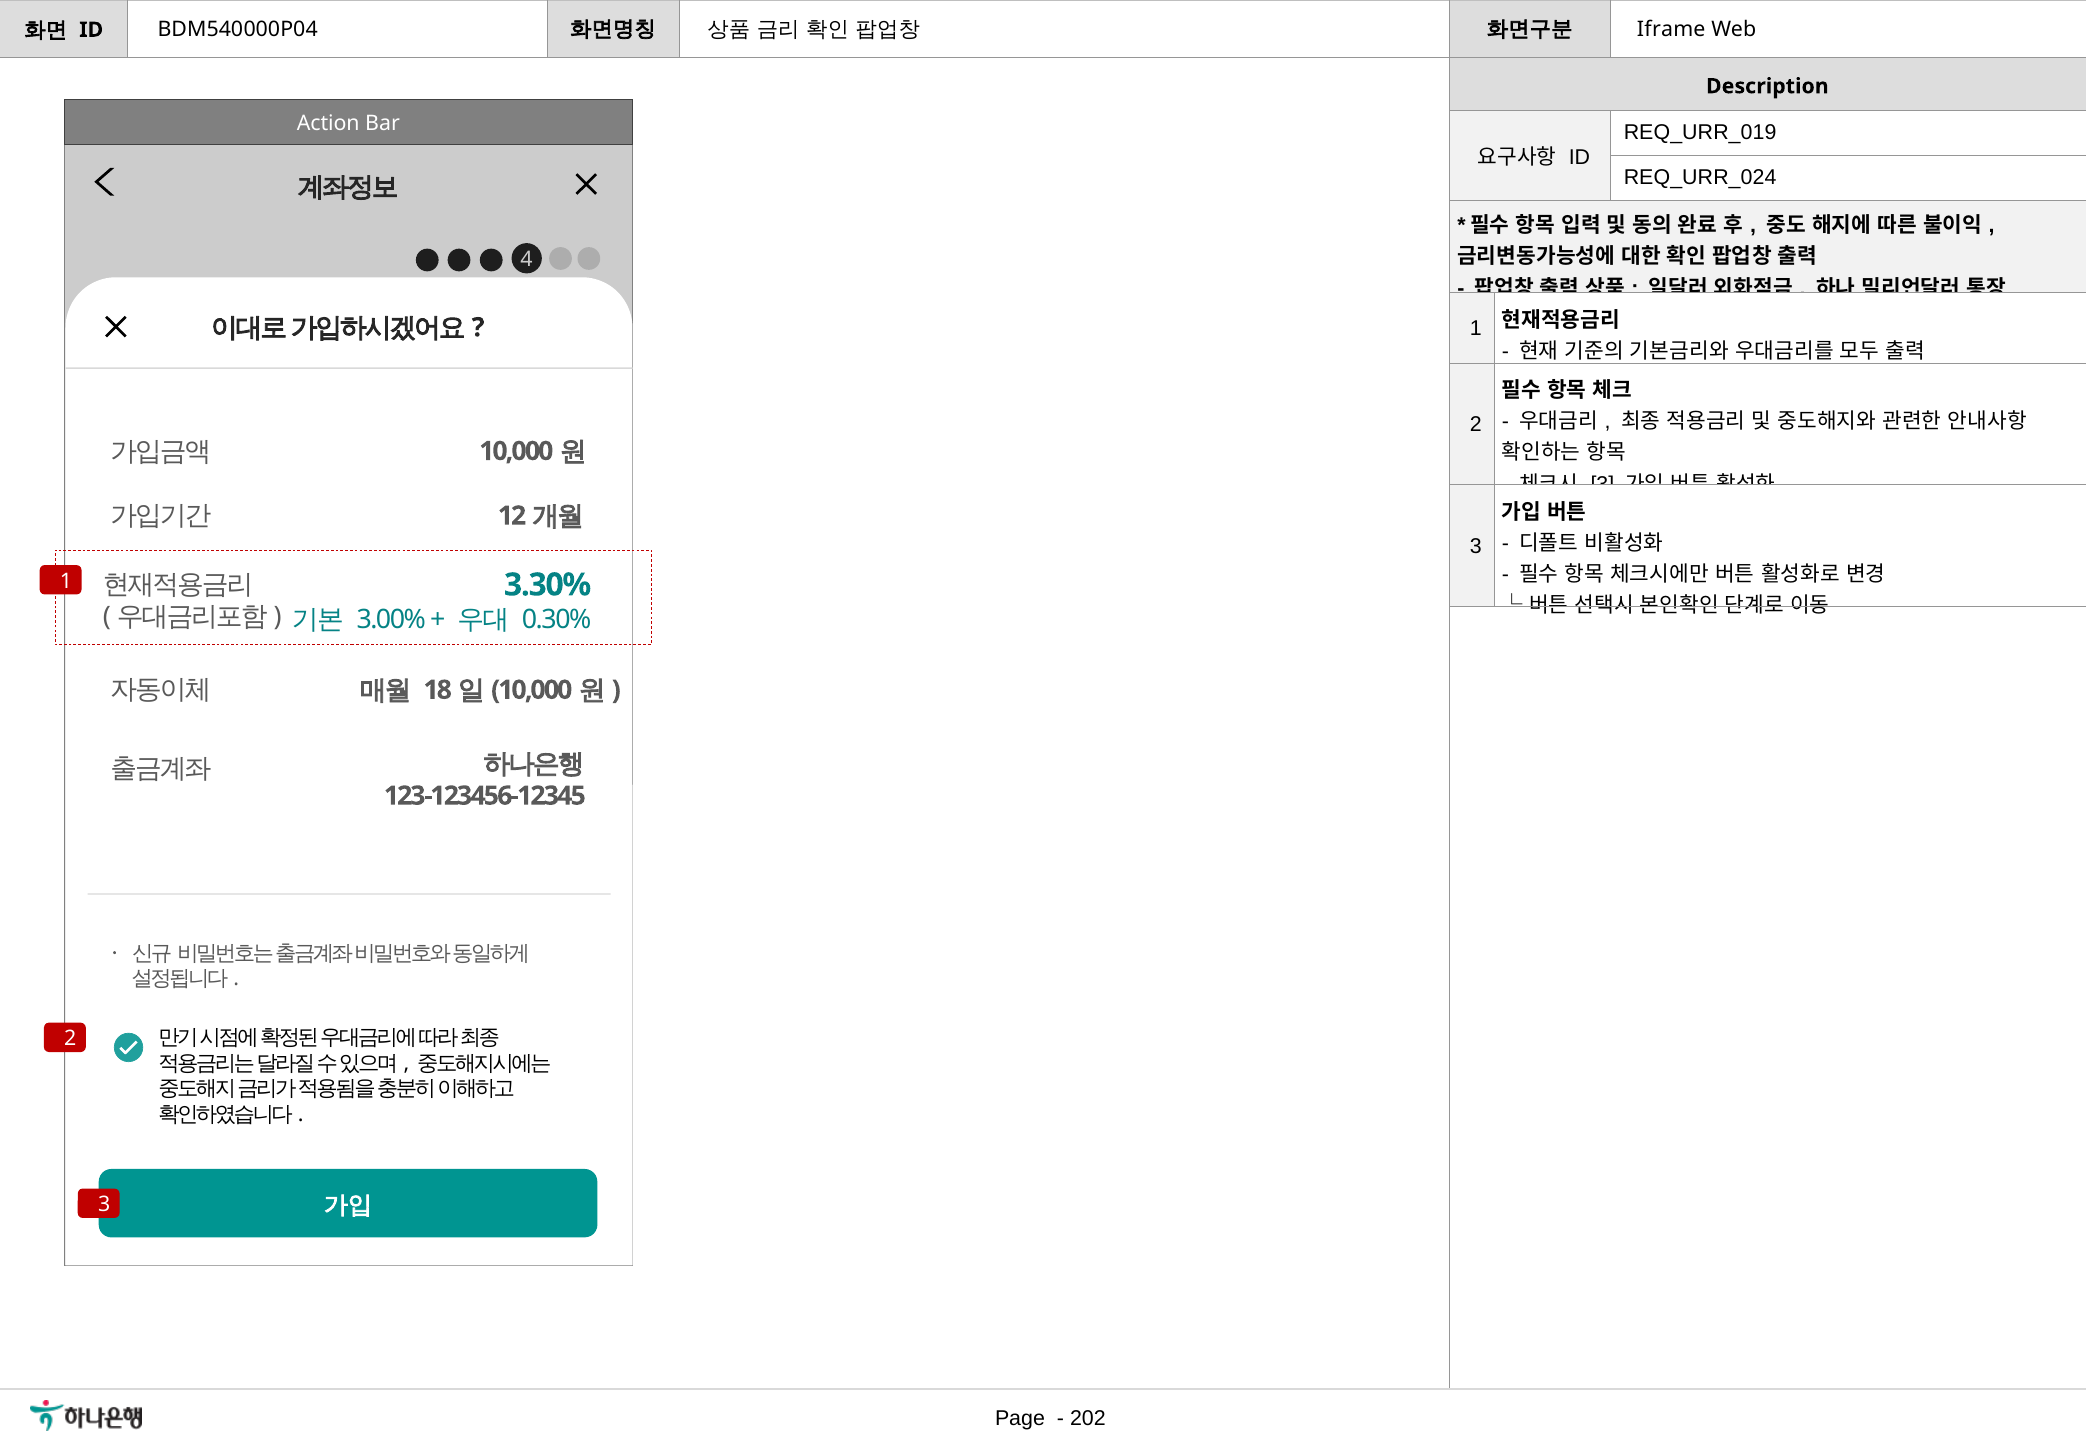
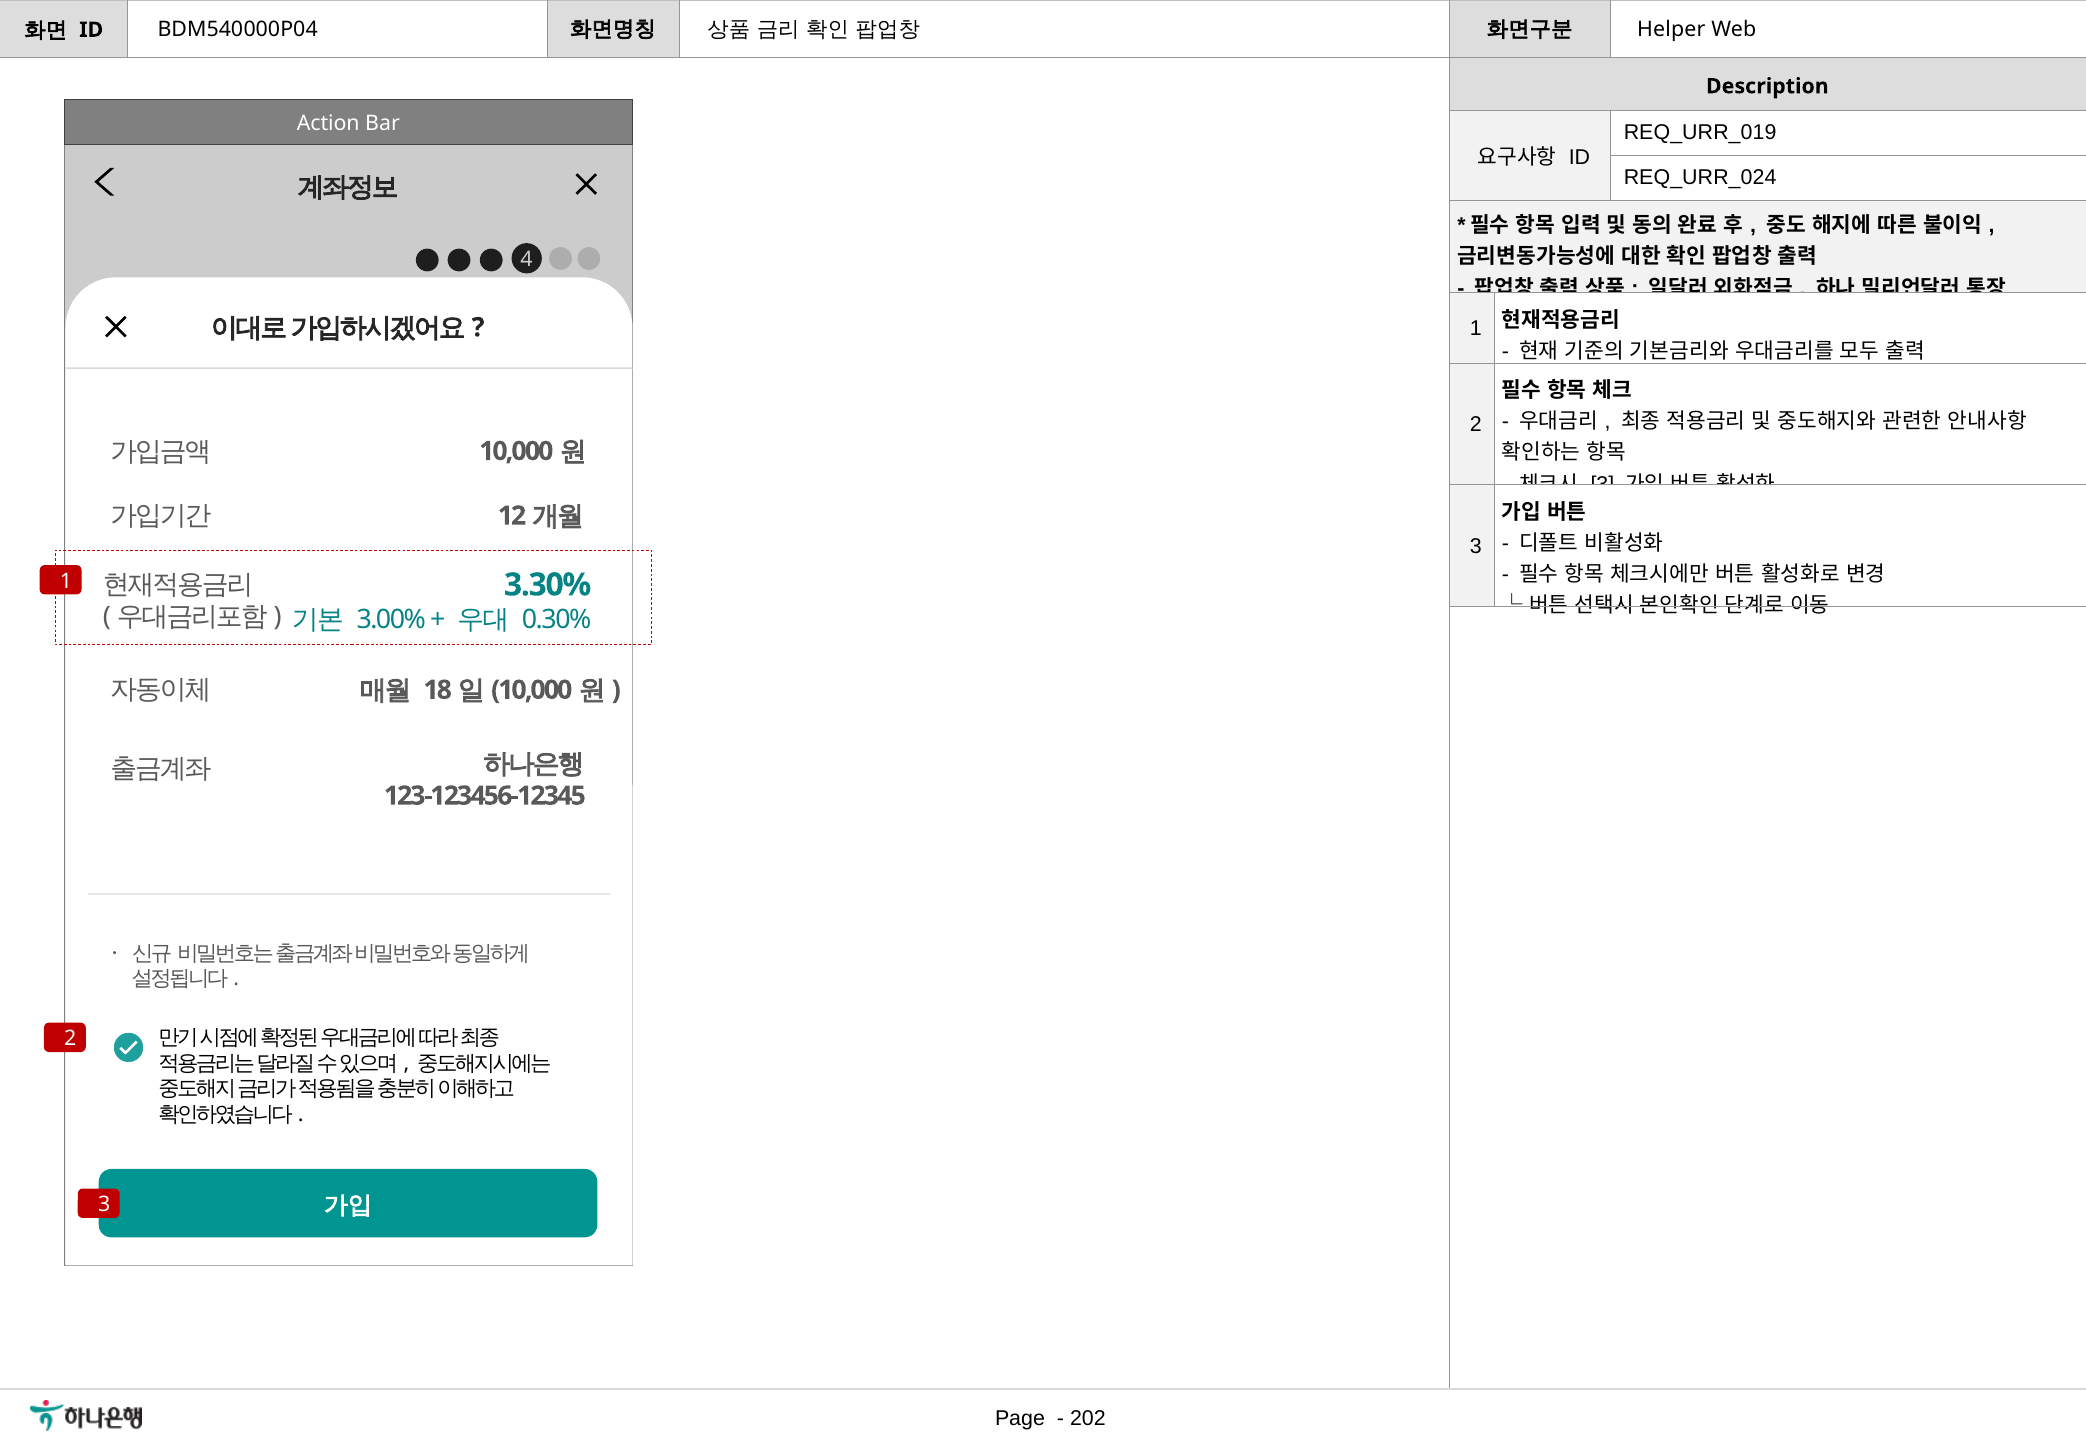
Iframe: Iframe -> Helper
